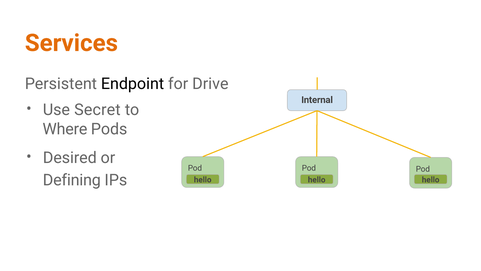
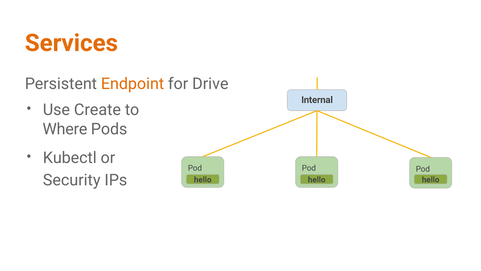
Endpoint colour: black -> orange
Secret: Secret -> Create
Desired: Desired -> Kubectl
Defining: Defining -> Security
